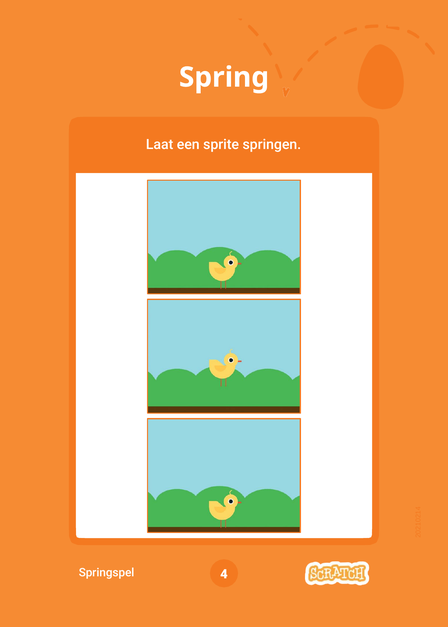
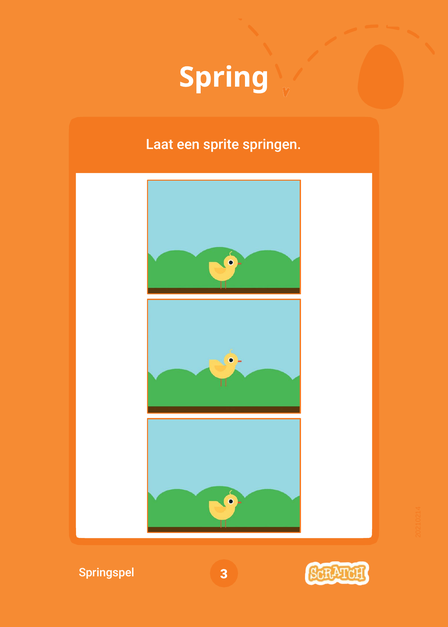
Springspel 4: 4 -> 3
